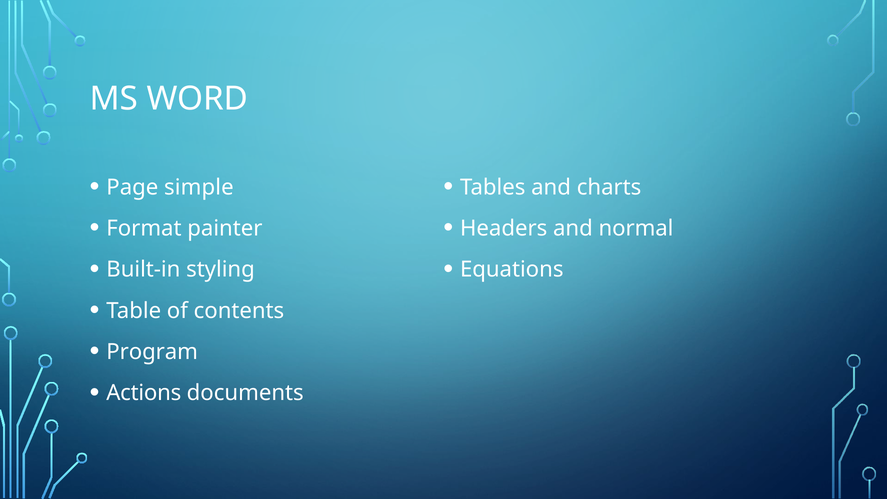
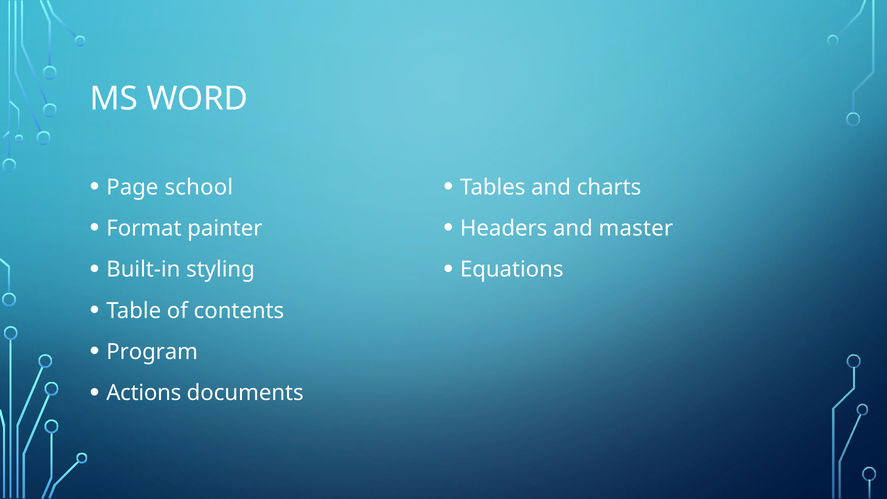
simple: simple -> school
normal: normal -> master
